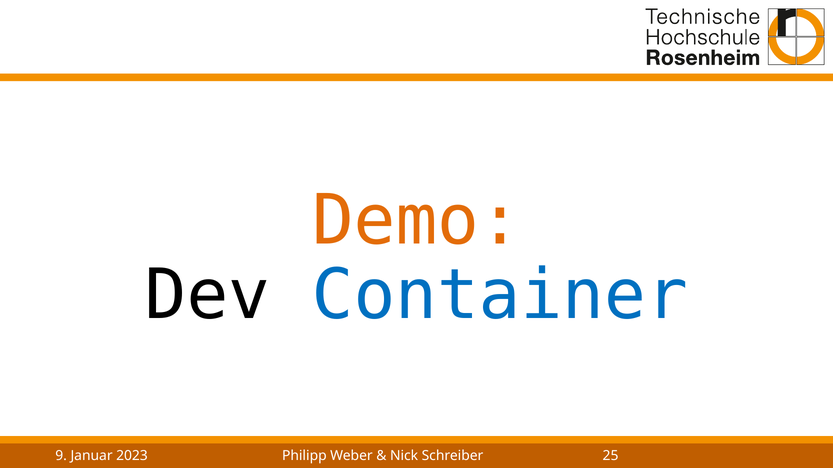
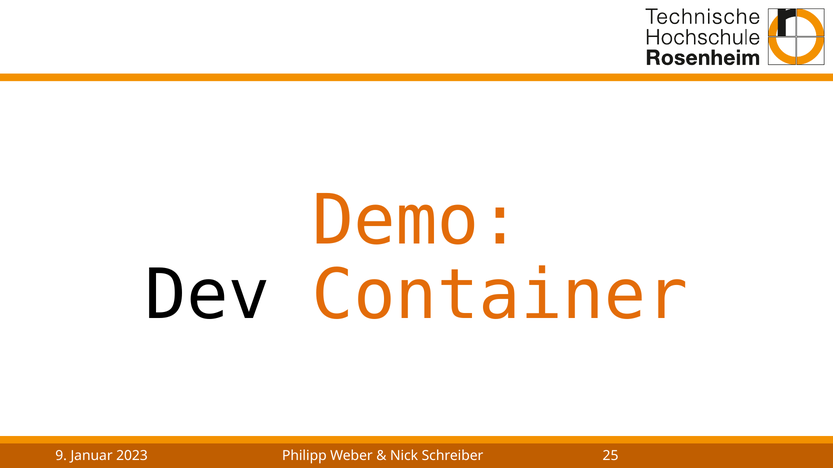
Container colour: blue -> orange
